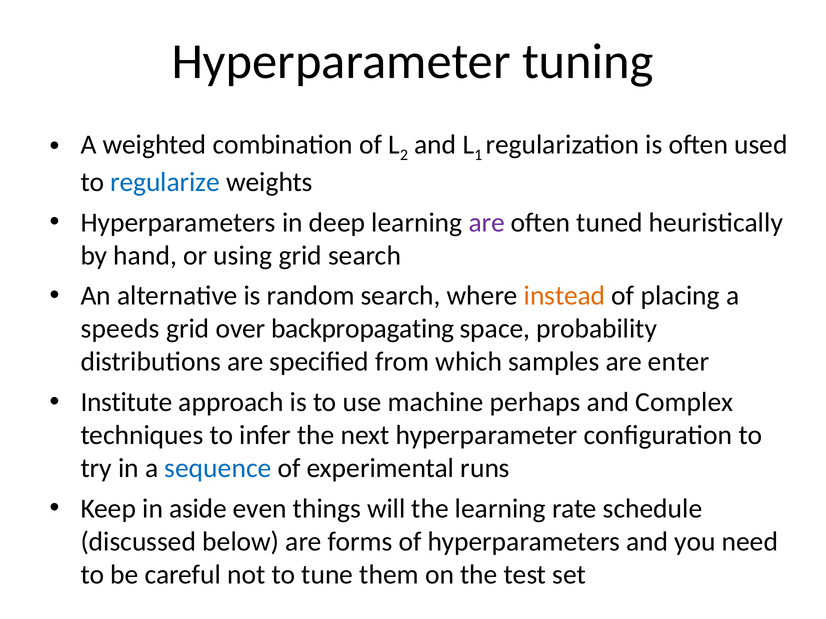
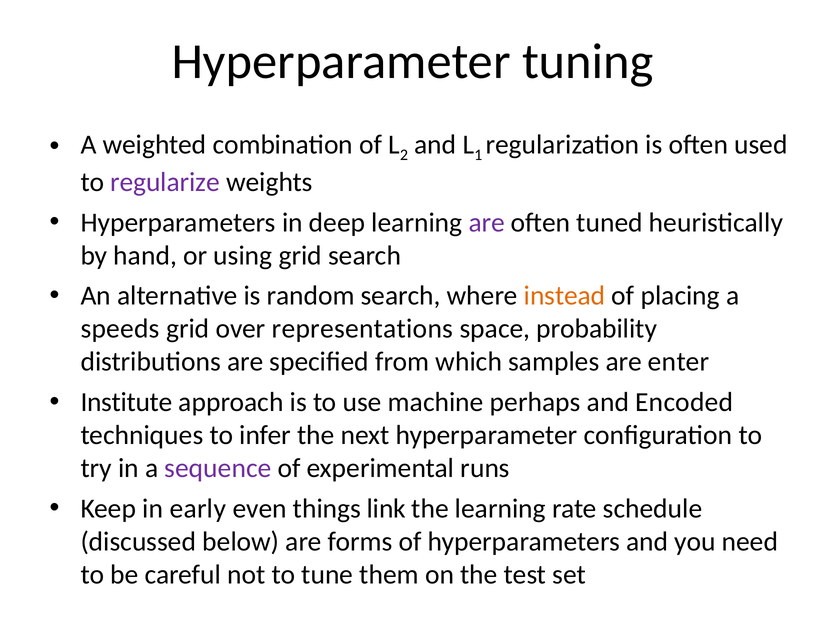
regularize colour: blue -> purple
backpropagating: backpropagating -> representations
Complex: Complex -> Encoded
sequence colour: blue -> purple
aside: aside -> early
will: will -> link
